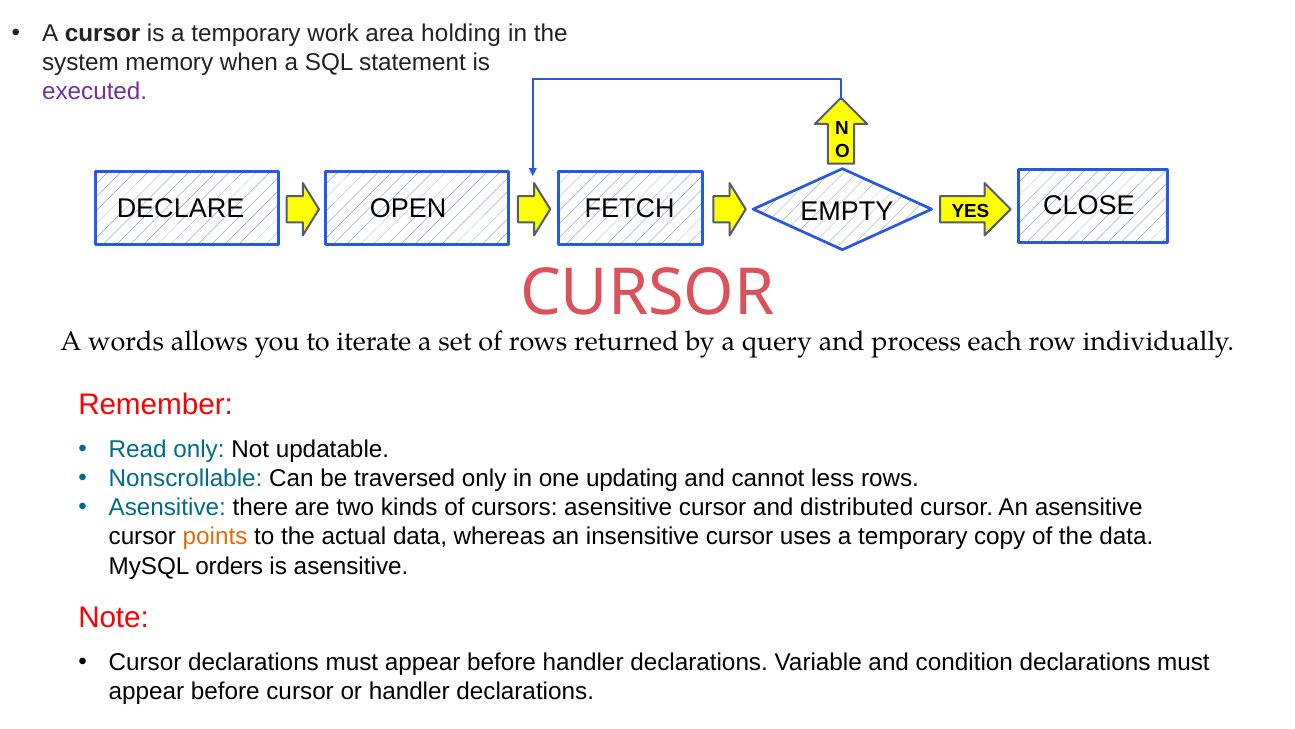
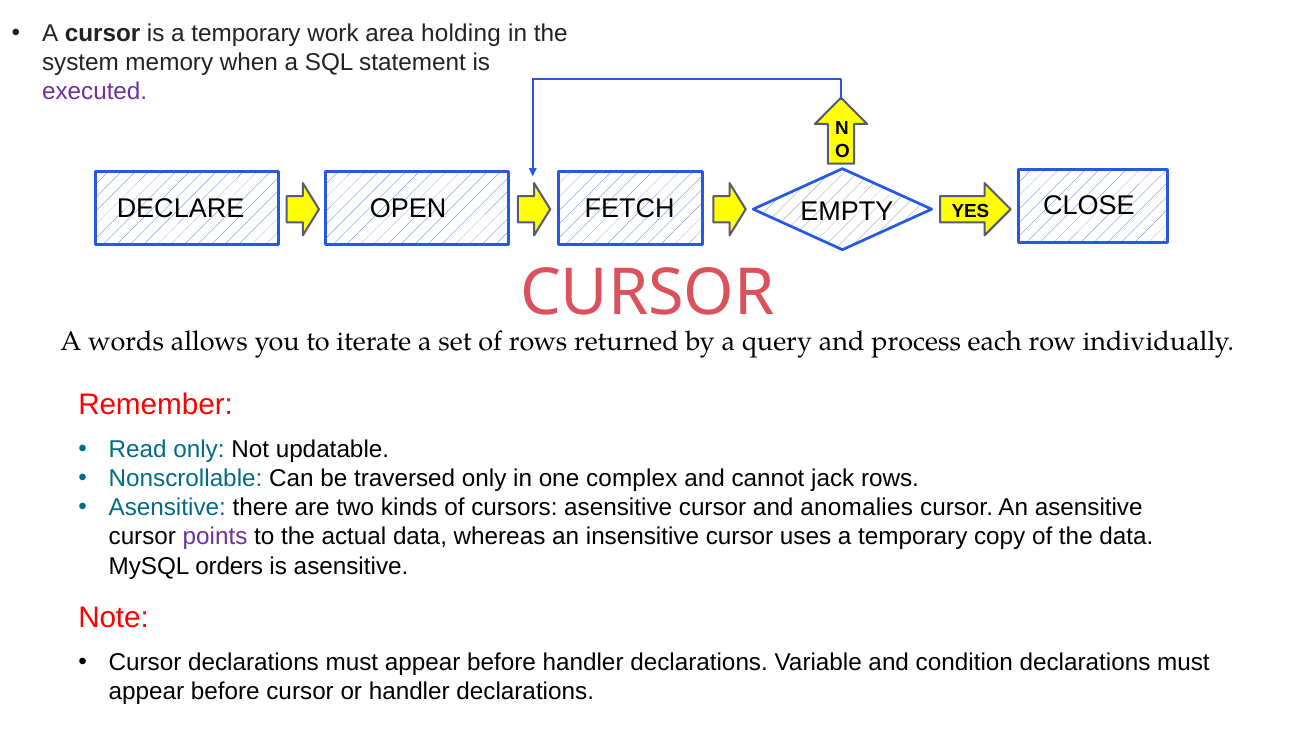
updating: updating -> complex
less: less -> jack
distributed: distributed -> anomalies
points colour: orange -> purple
